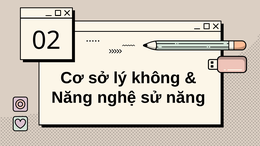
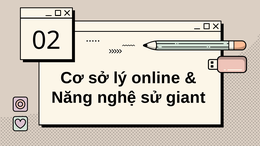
không: không -> online
sử năng: năng -> giant
